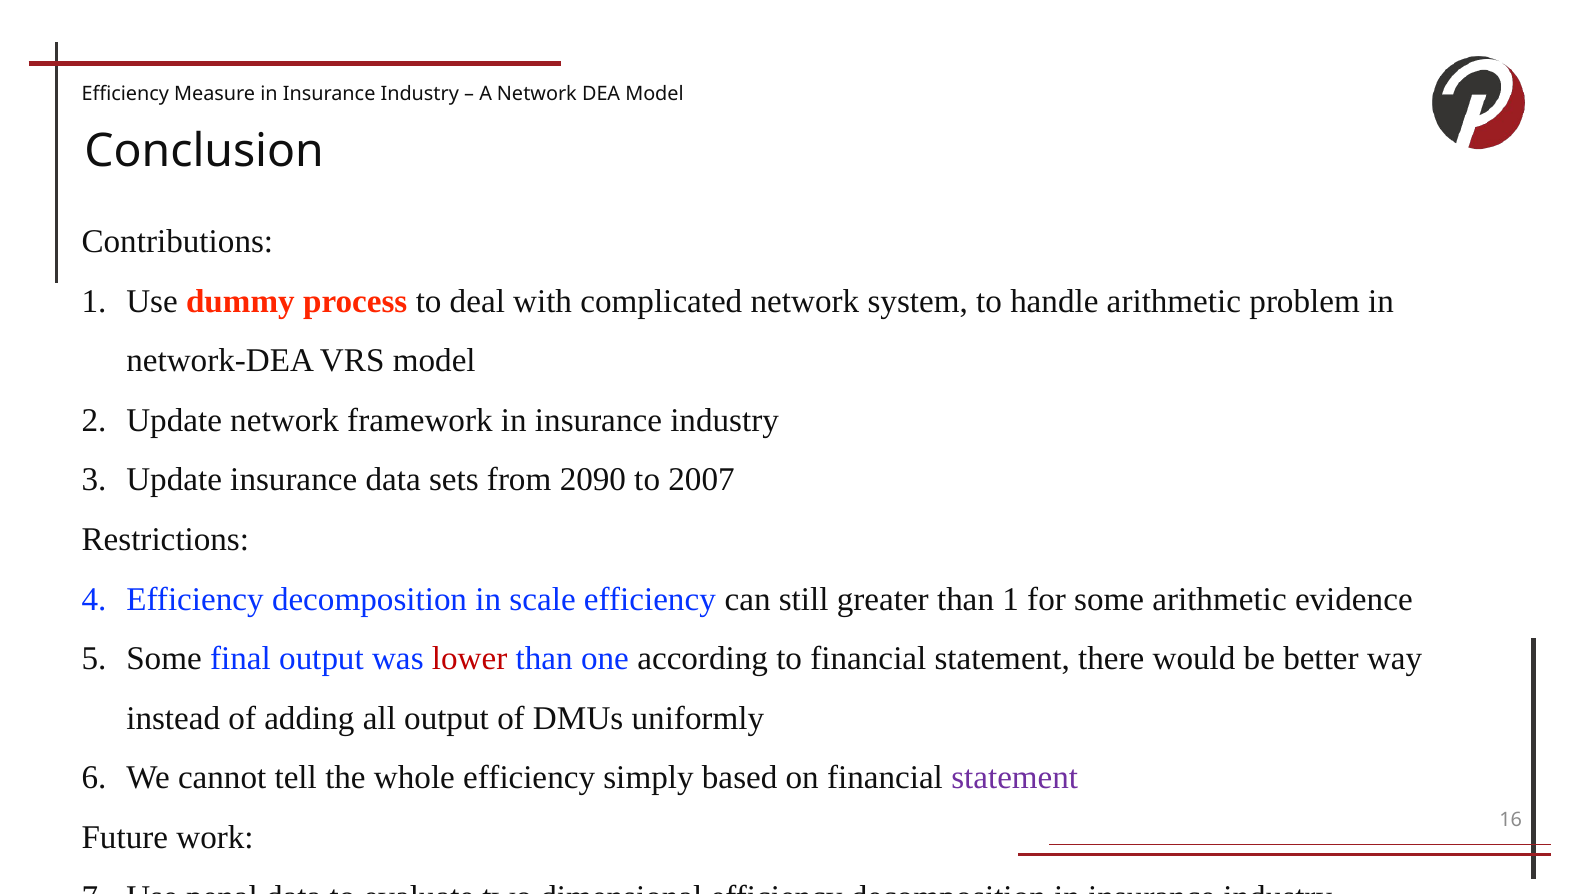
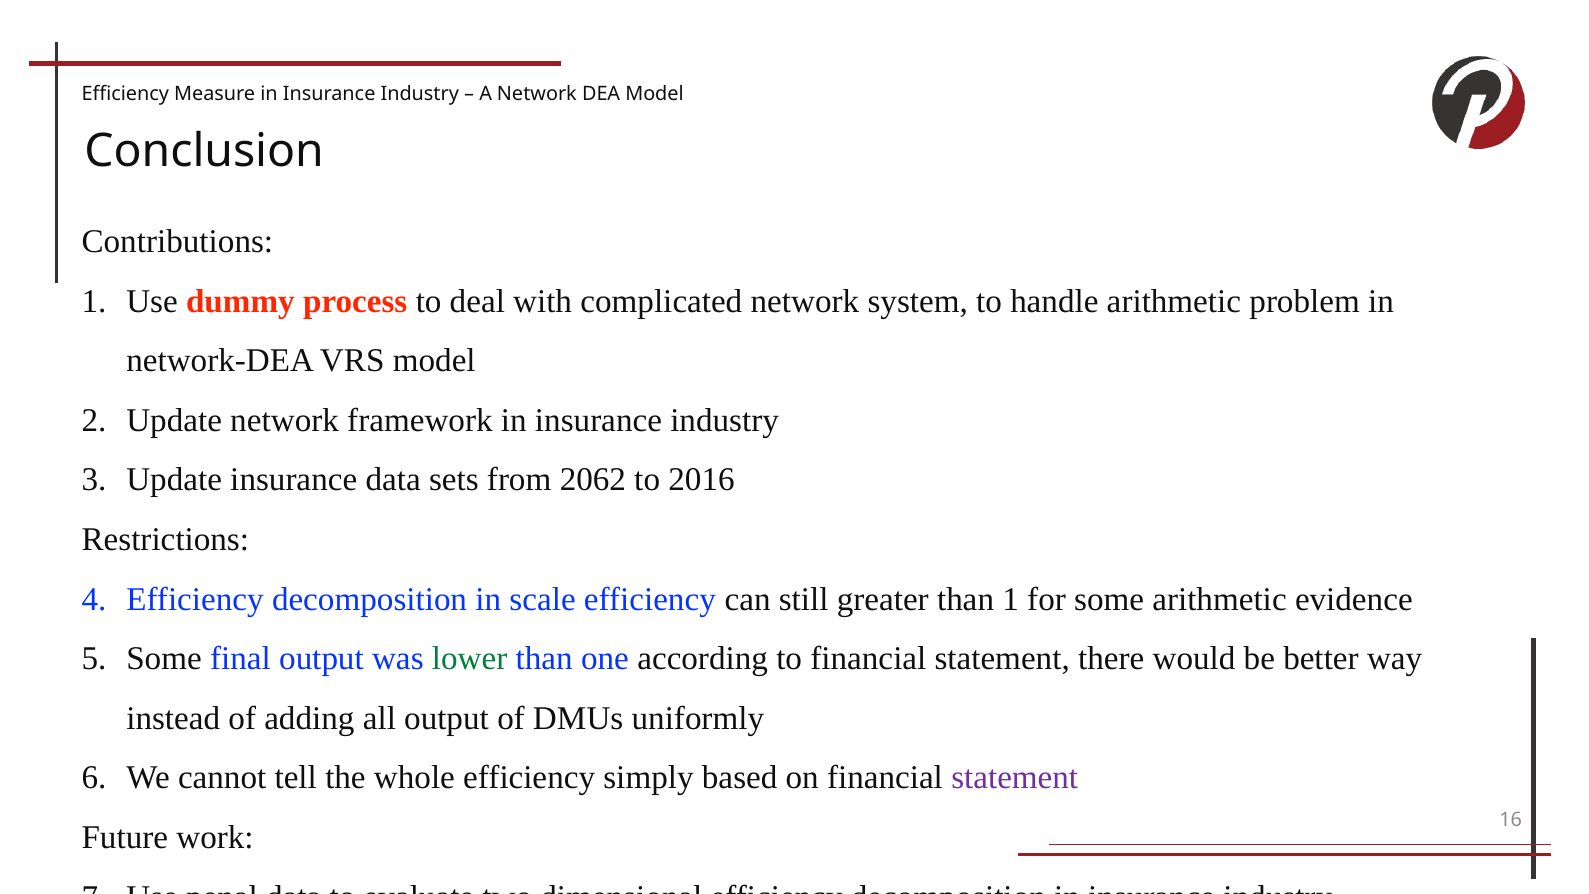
2090: 2090 -> 2062
2007: 2007 -> 2016
lower colour: red -> green
